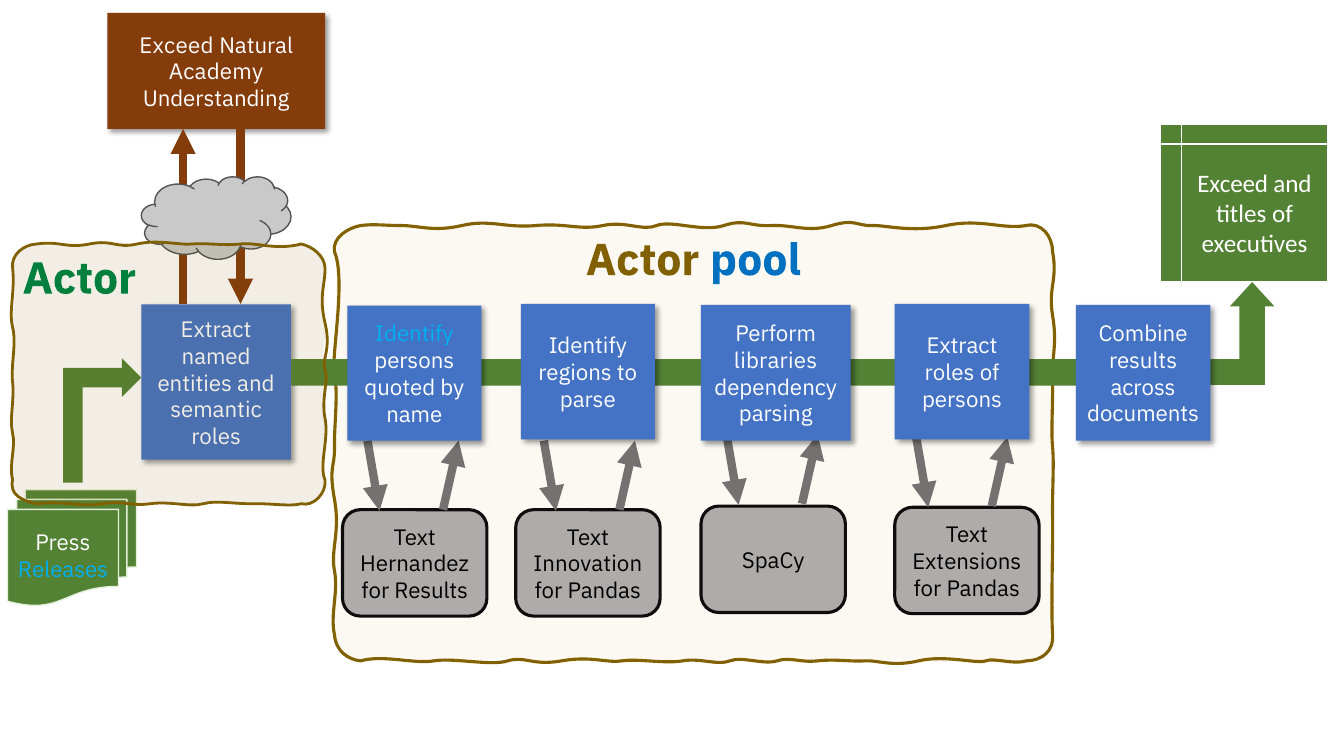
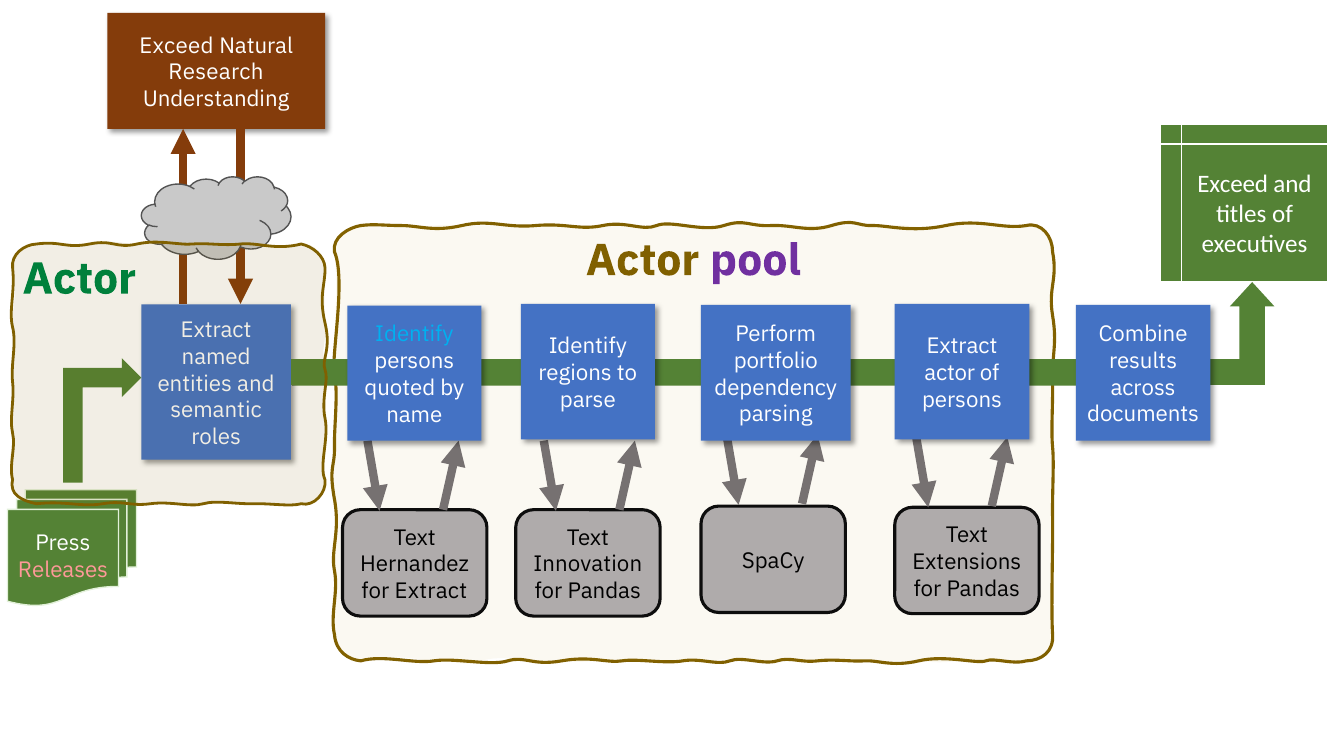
Academy: Academy -> Research
pool colour: blue -> purple
libraries: libraries -> portfolio
roles at (950, 373): roles -> actor
Releases colour: light blue -> pink
for Results: Results -> Extract
